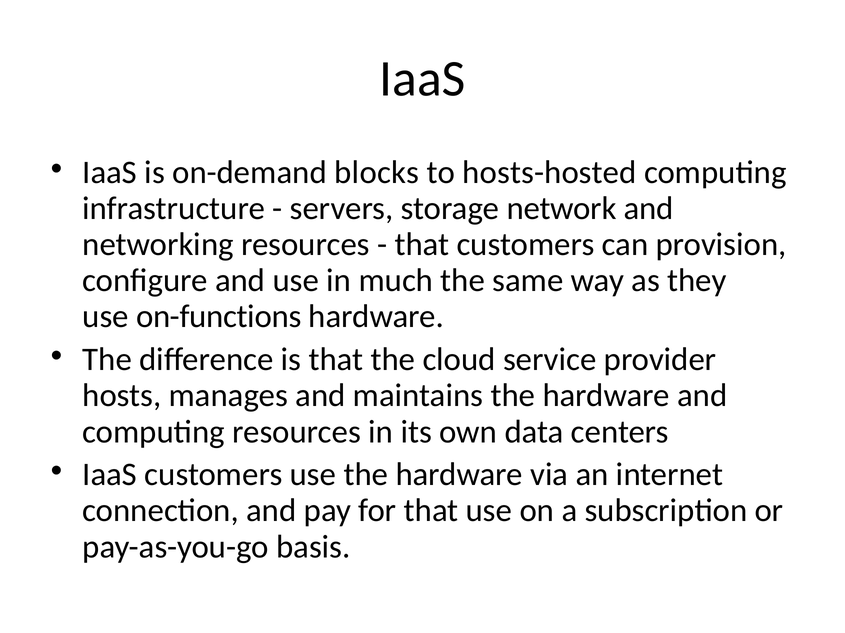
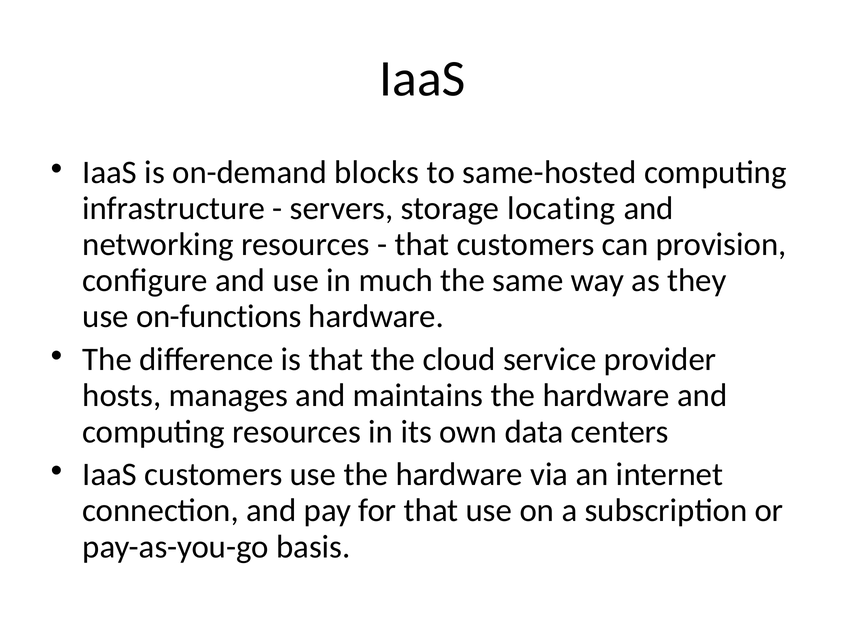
hosts-hosted: hosts-hosted -> same-hosted
network: network -> locating
